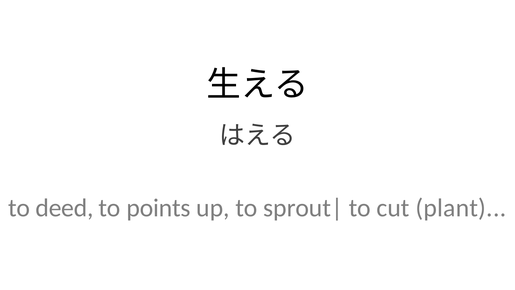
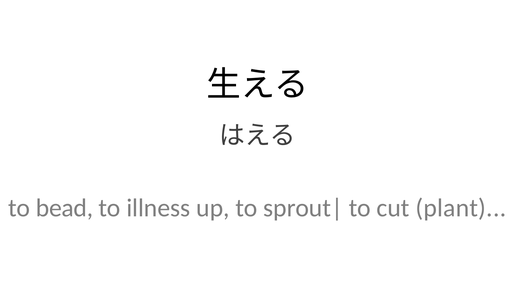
deed: deed -> bead
points: points -> illness
